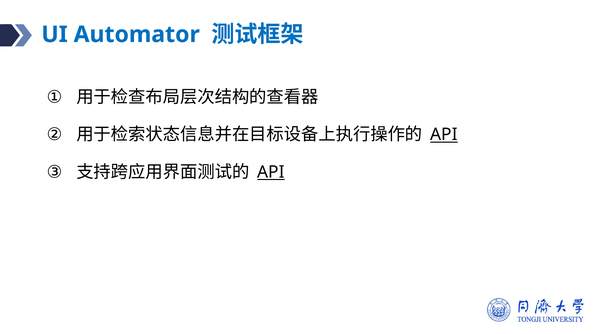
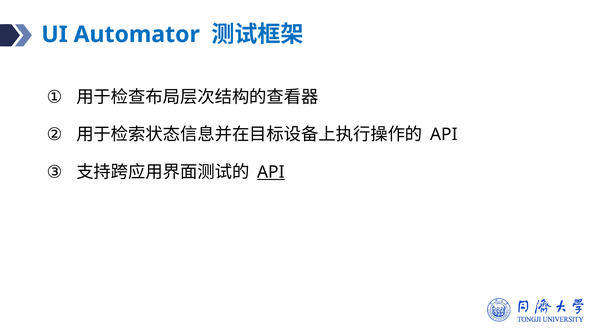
API at (444, 134) underline: present -> none
